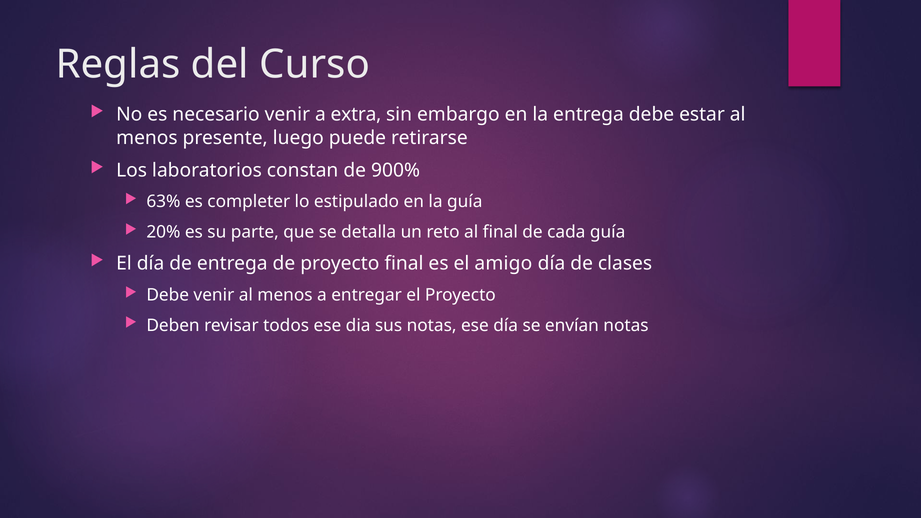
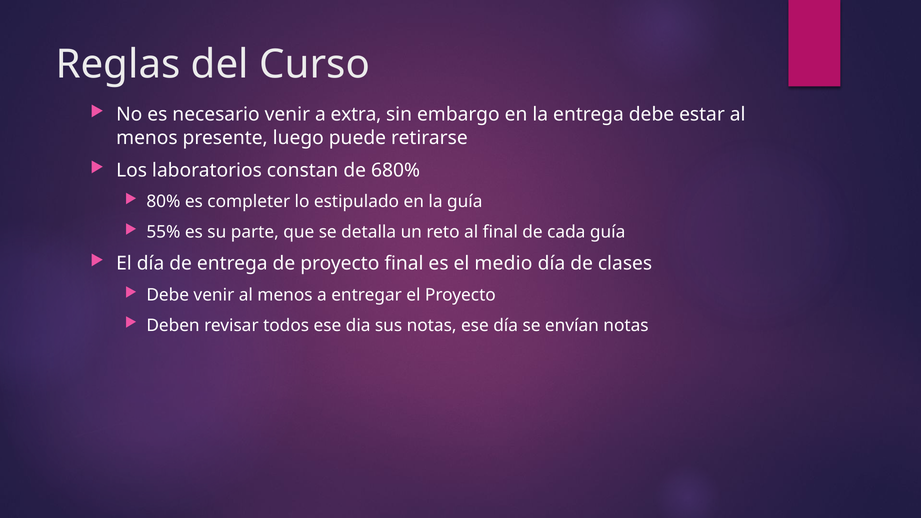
900%: 900% -> 680%
63%: 63% -> 80%
20%: 20% -> 55%
amigo: amigo -> medio
